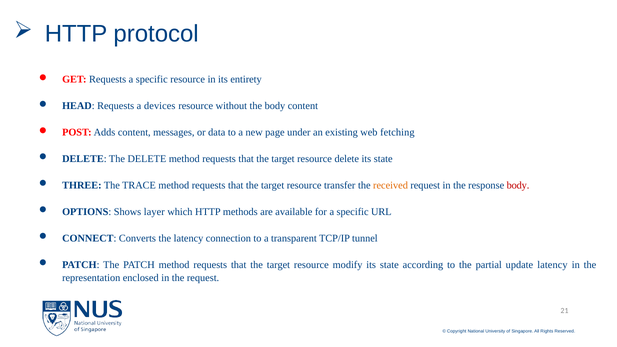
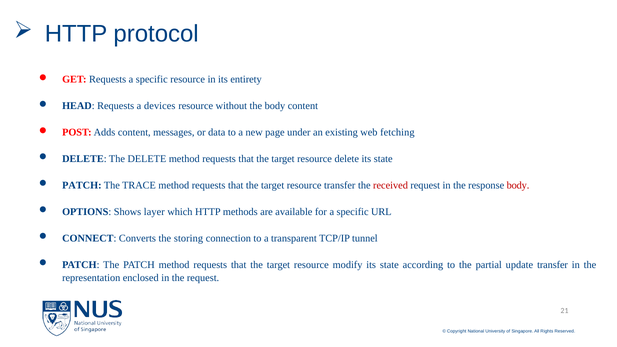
THREE at (82, 185): THREE -> PATCH
received colour: orange -> red
the latency: latency -> storing
update latency: latency -> transfer
